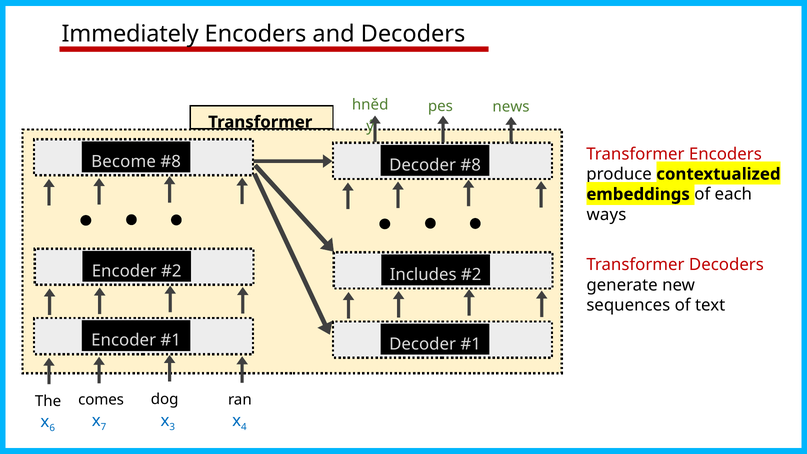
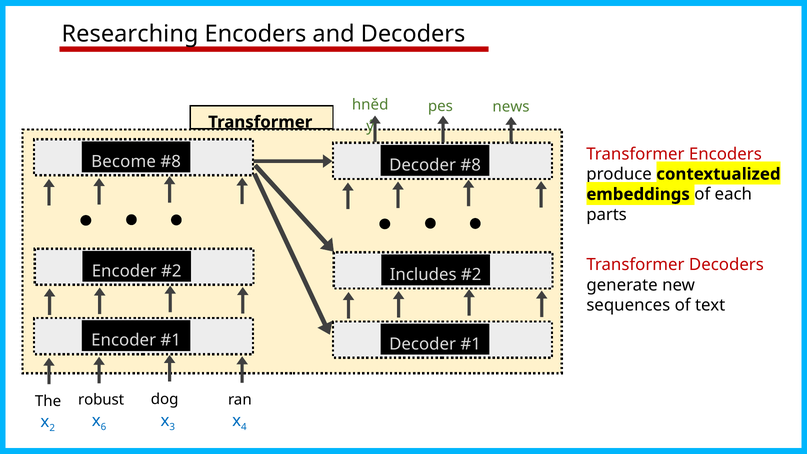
Immediately: Immediately -> Researching
ways: ways -> parts
comes: comes -> robust
6: 6 -> 2
7: 7 -> 6
